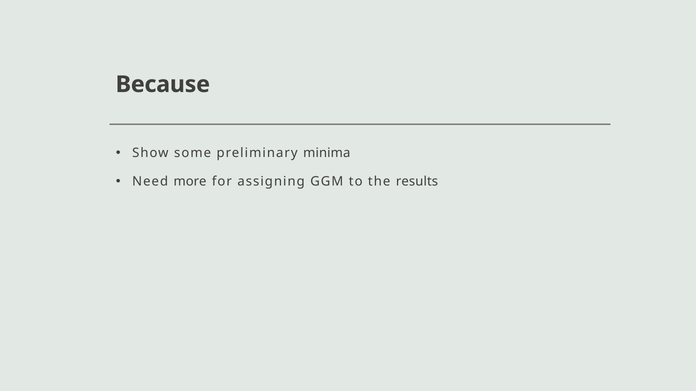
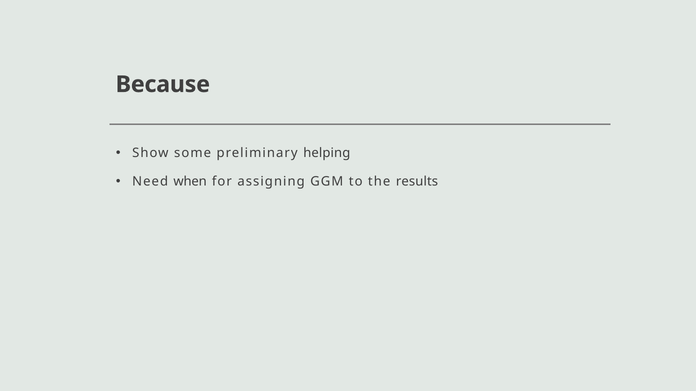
minima: minima -> helping
more: more -> when
